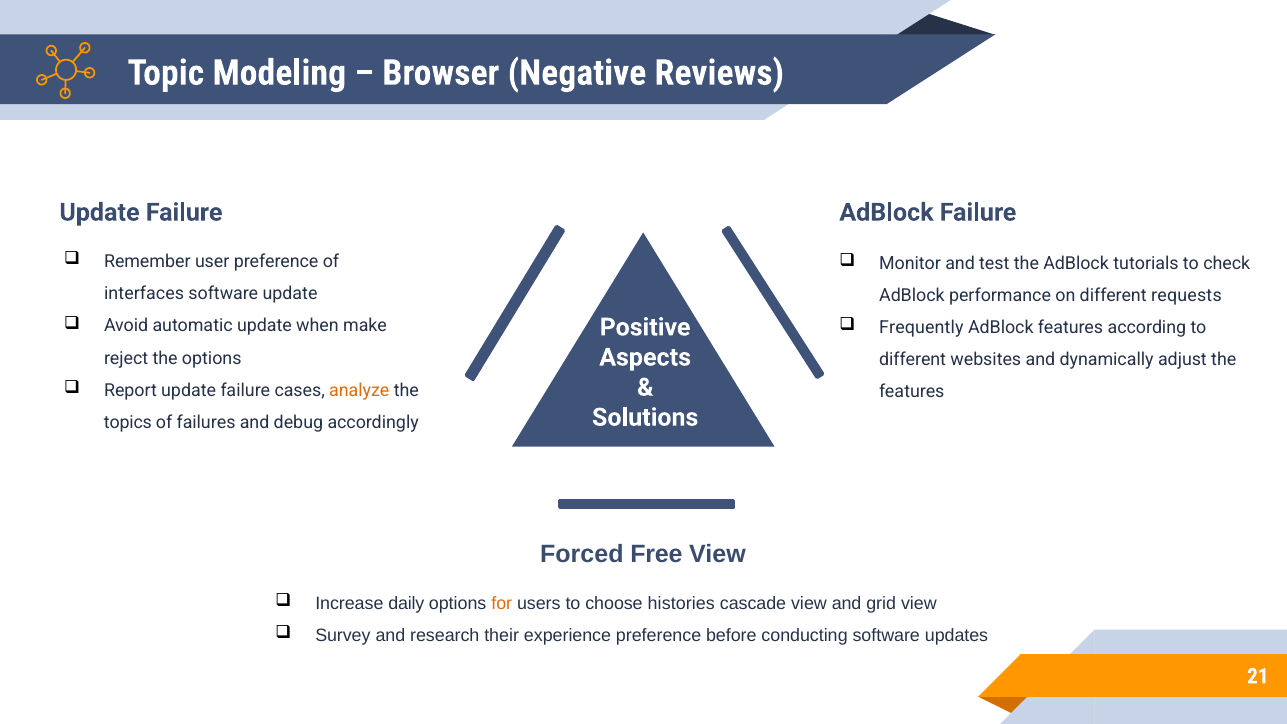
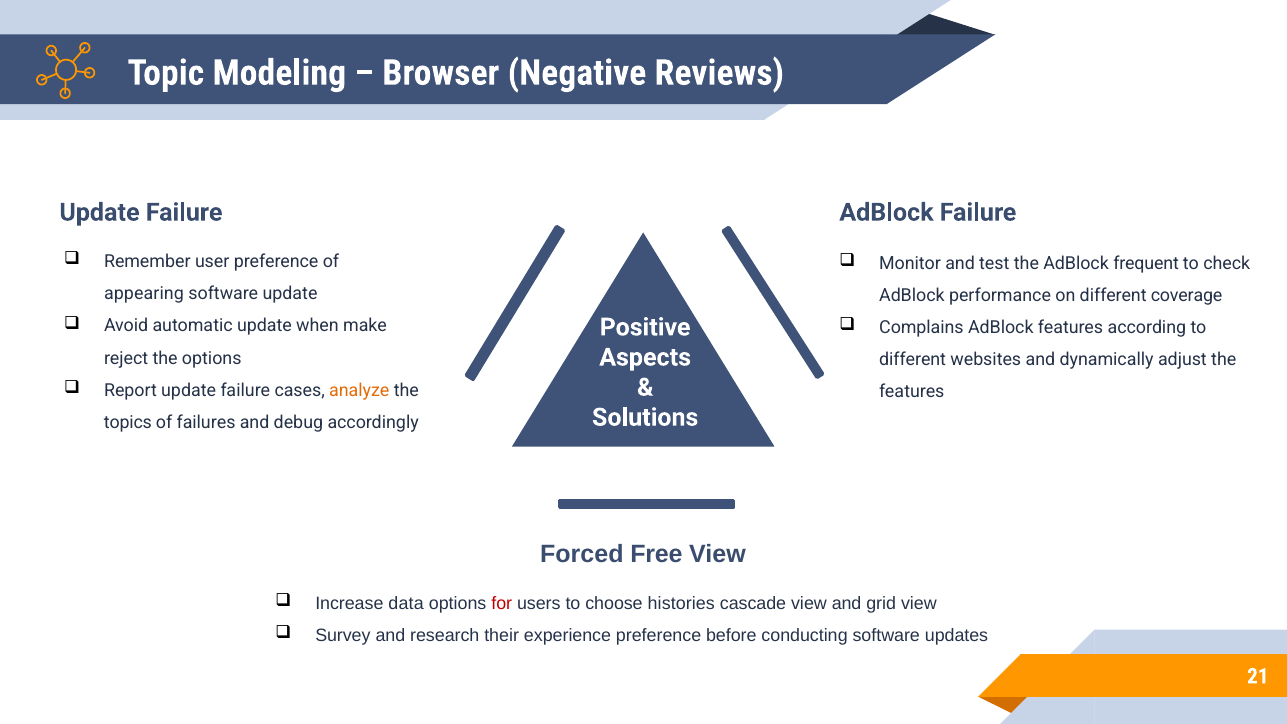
tutorials: tutorials -> frequent
interfaces: interfaces -> appearing
requests: requests -> coverage
Frequently: Frequently -> Complains
daily: daily -> data
for colour: orange -> red
